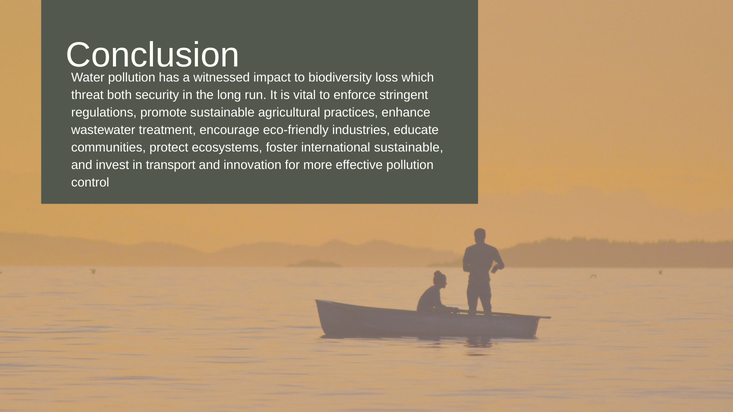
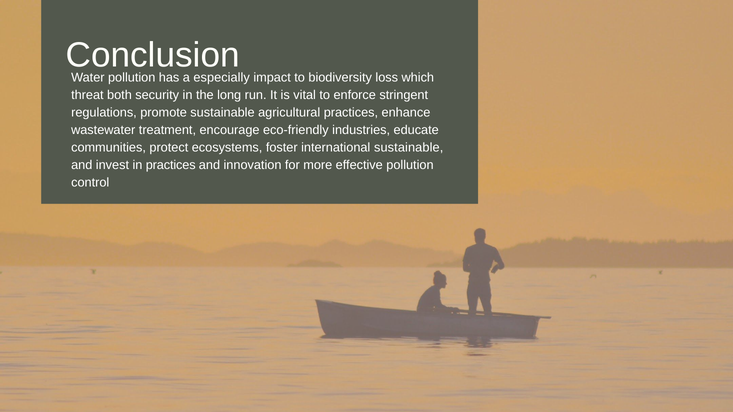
witnessed: witnessed -> especially
in transport: transport -> practices
